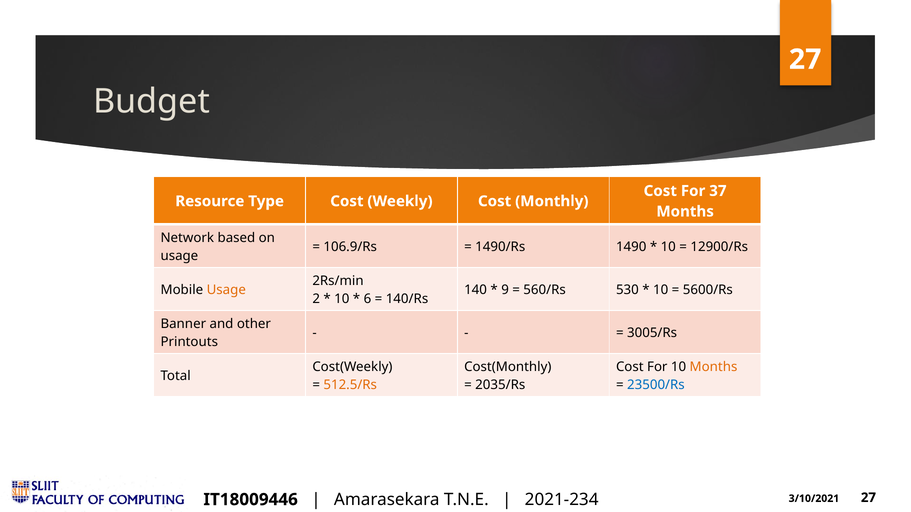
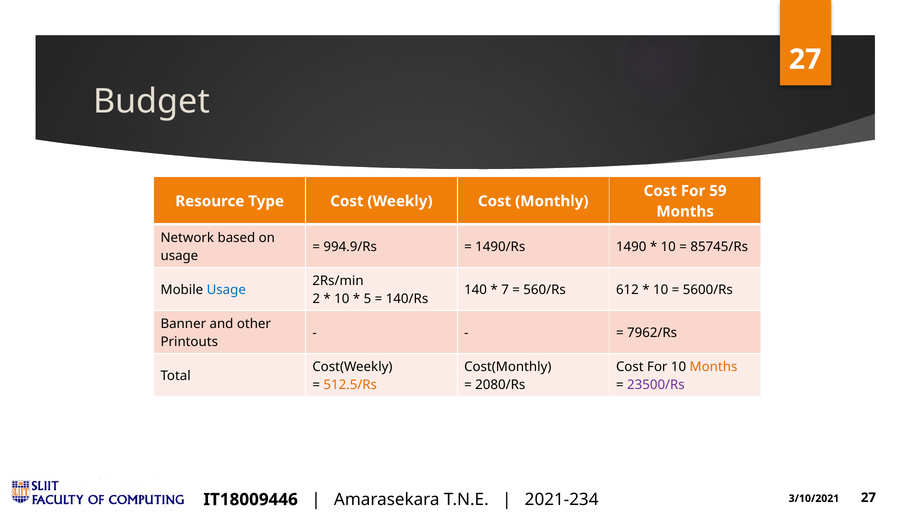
37: 37 -> 59
106.9/Rs: 106.9/Rs -> 994.9/Rs
12900/Rs: 12900/Rs -> 85745/Rs
Usage at (226, 290) colour: orange -> blue
9: 9 -> 7
530: 530 -> 612
6: 6 -> 5
3005/Rs: 3005/Rs -> 7962/Rs
2035/Rs: 2035/Rs -> 2080/Rs
23500/Rs colour: blue -> purple
